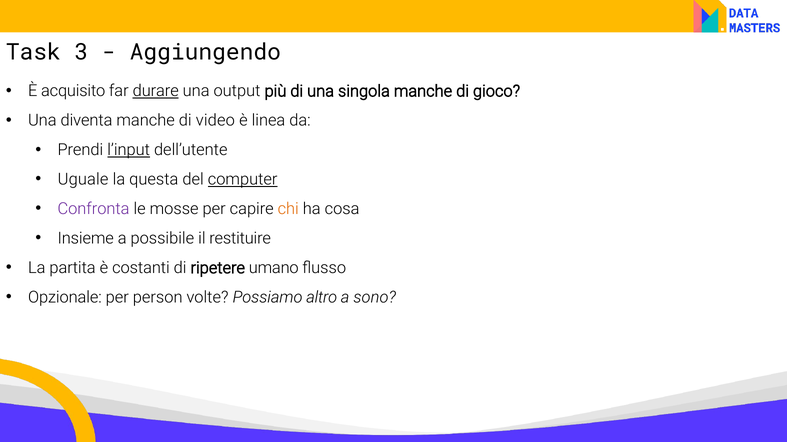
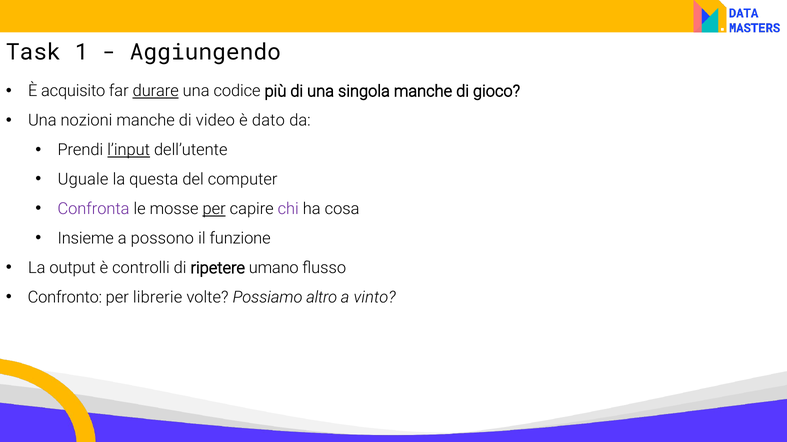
3: 3 -> 1
output: output -> codice
diventa: diventa -> nozioni
linea: linea -> dato
computer underline: present -> none
per at (214, 209) underline: none -> present
chi colour: orange -> purple
possibile: possibile -> possono
restituire: restituire -> funzione
partita: partita -> output
costanti: costanti -> controlli
Opzionale: Opzionale -> Confronto
person: person -> librerie
sono: sono -> vinto
